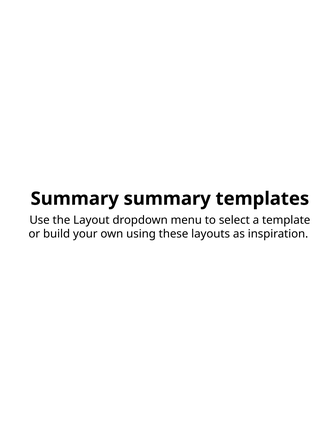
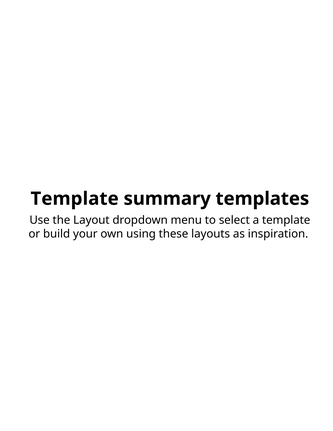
Summary at (75, 199): Summary -> Template
